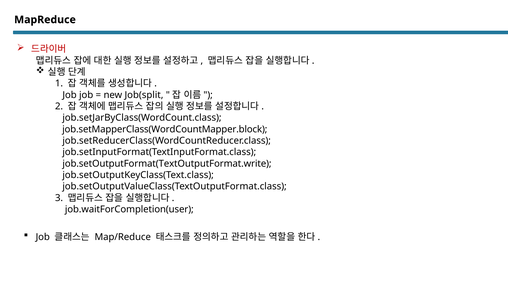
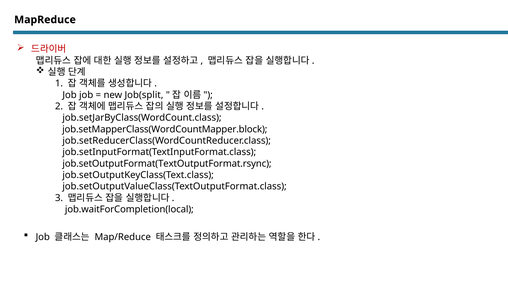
job.setOutputFormat(TextOutputFormat.write: job.setOutputFormat(TextOutputFormat.write -> job.setOutputFormat(TextOutputFormat.rsync
job.waitForCompletion(user: job.waitForCompletion(user -> job.waitForCompletion(local
